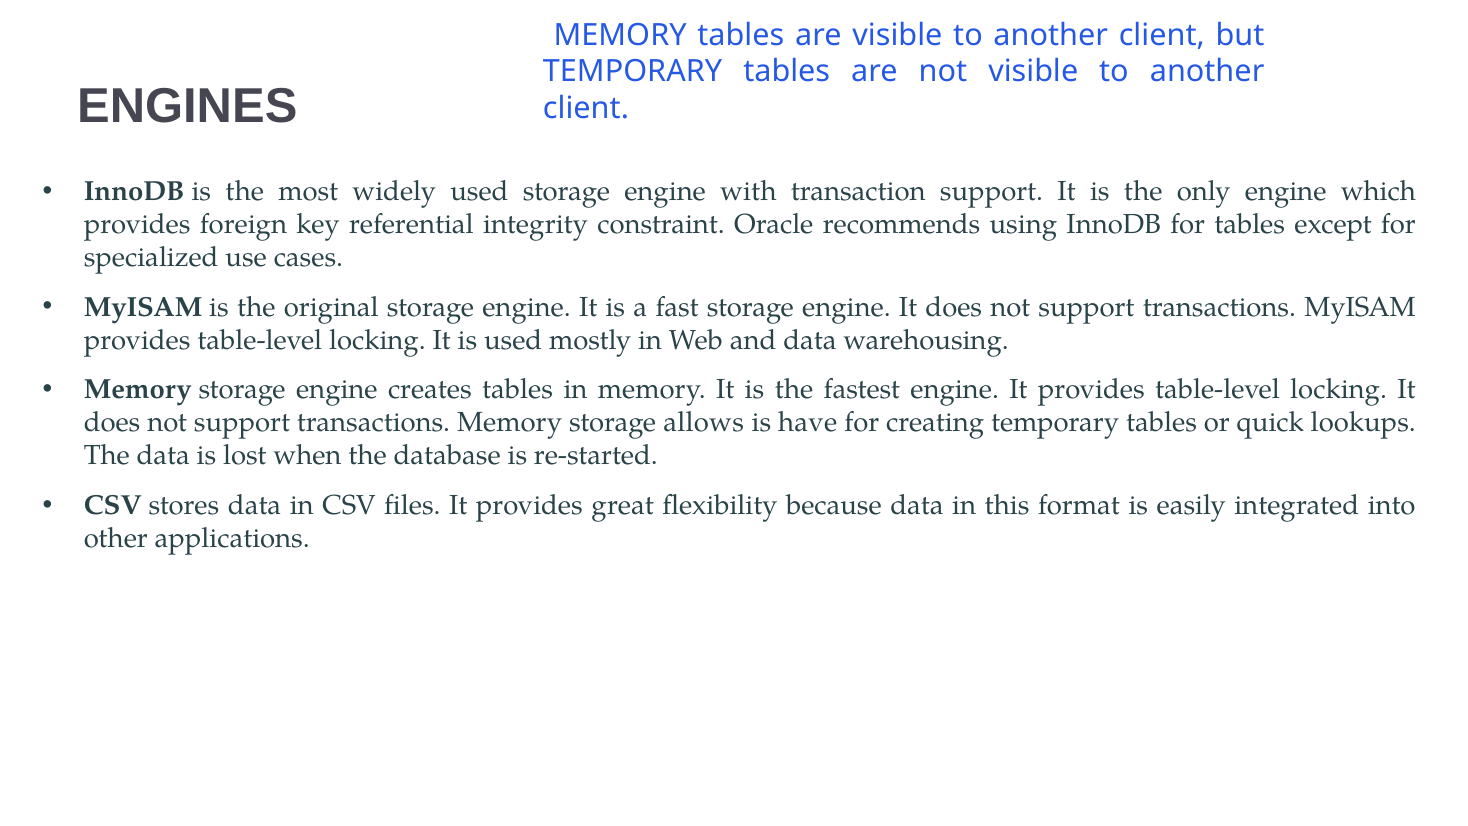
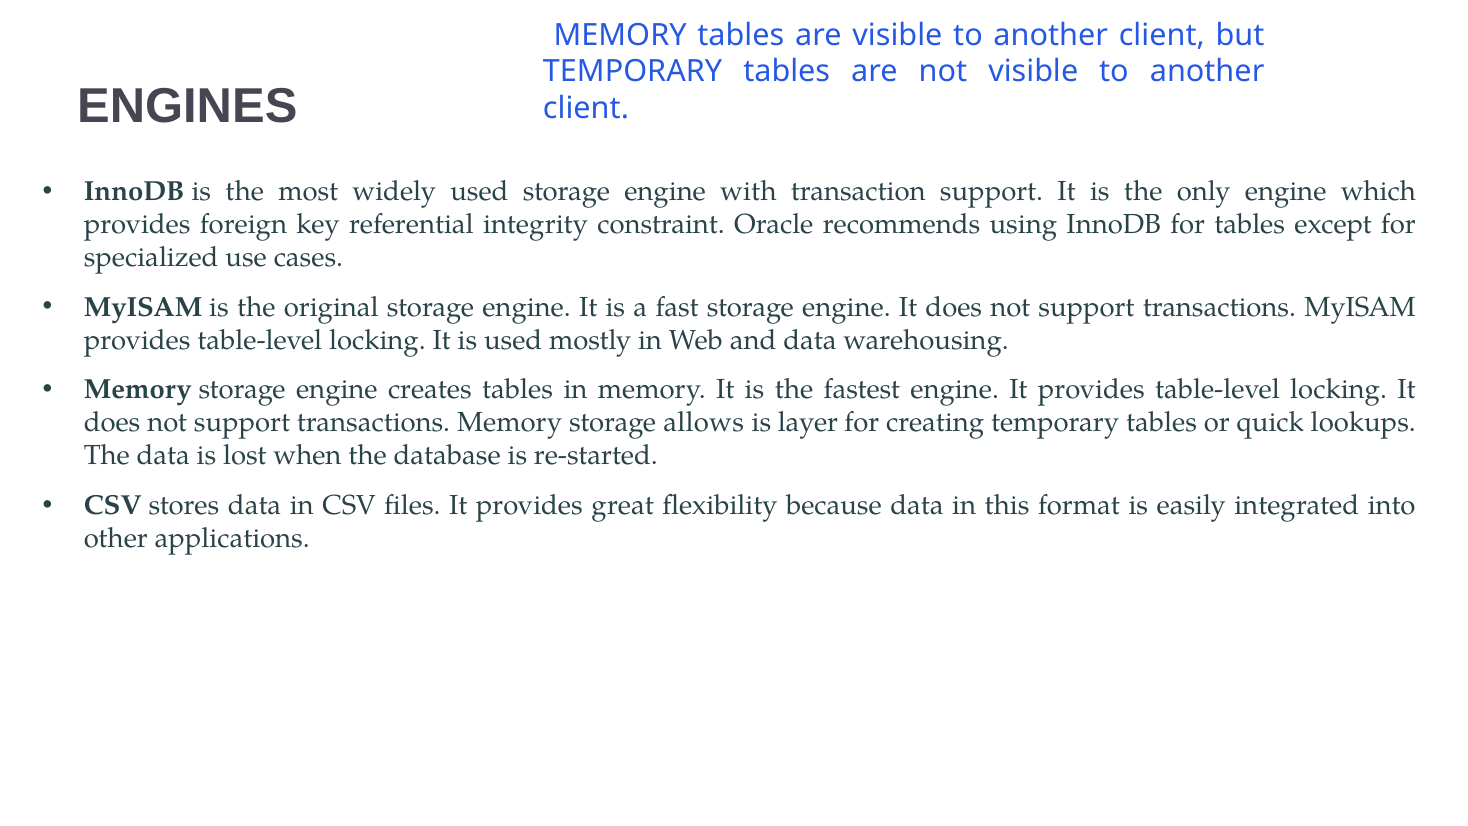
have: have -> layer
